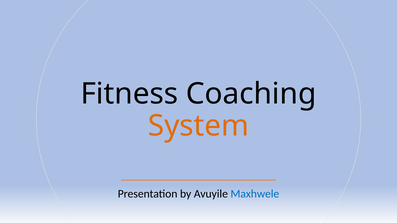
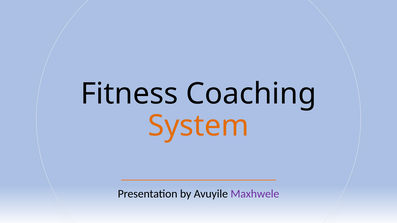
Maxhwele colour: blue -> purple
